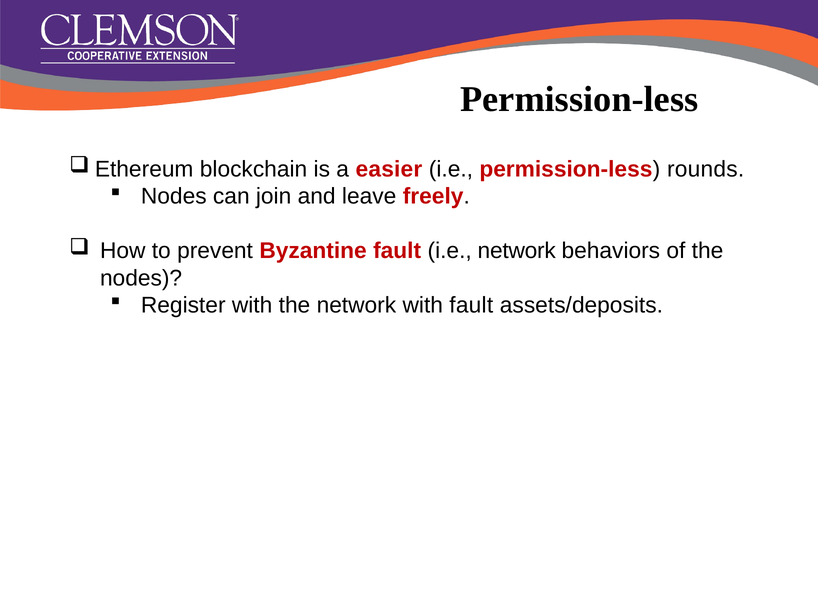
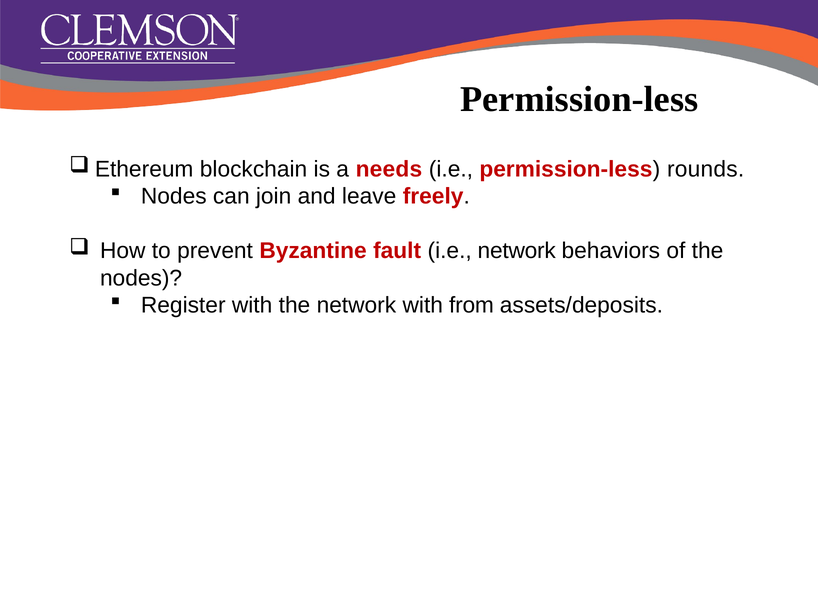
easier: easier -> needs
with fault: fault -> from
